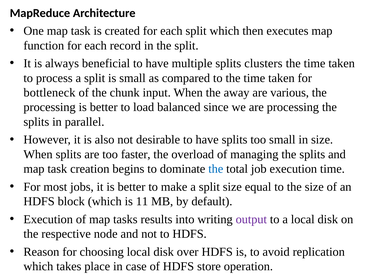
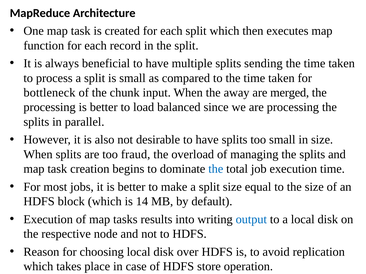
clusters: clusters -> sending
various: various -> merged
faster: faster -> fraud
11: 11 -> 14
output colour: purple -> blue
